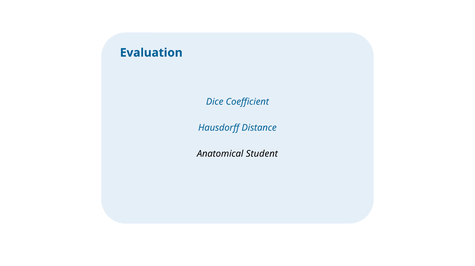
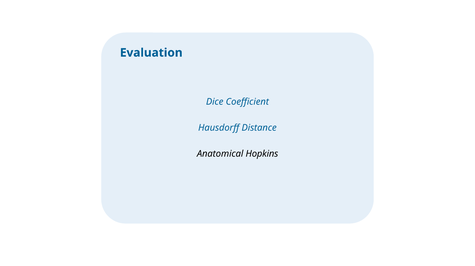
Student: Student -> Hopkins
